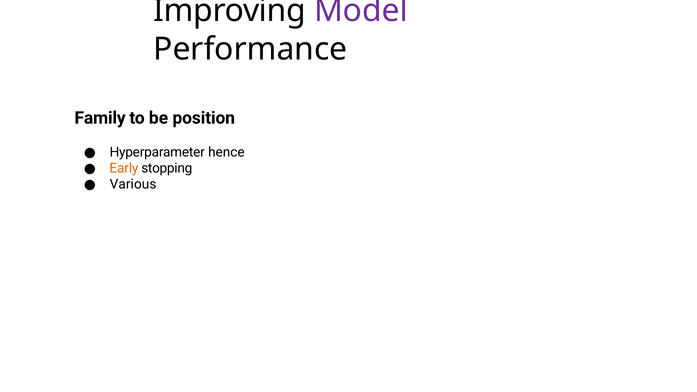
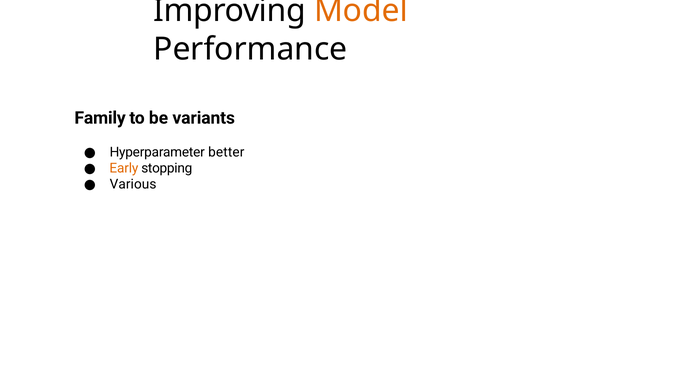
Model colour: purple -> orange
position: position -> variants
hence: hence -> better
